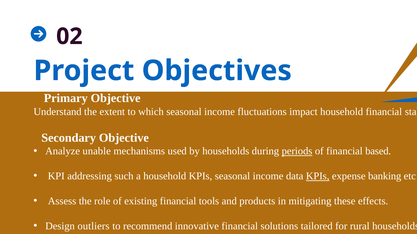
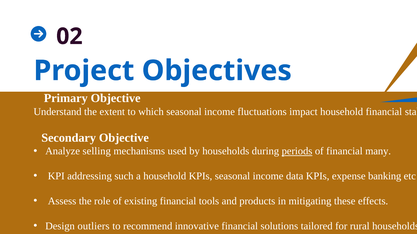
unable: unable -> selling
based: based -> many
KPIs at (318, 177) underline: present -> none
